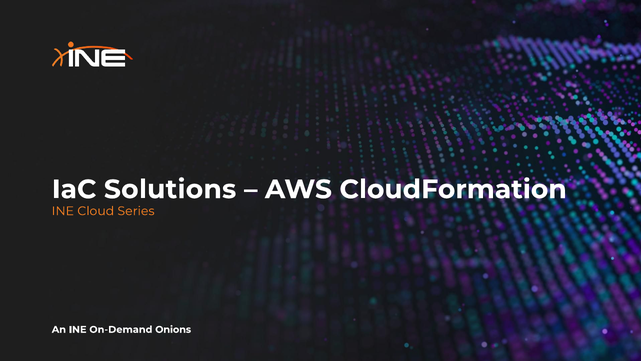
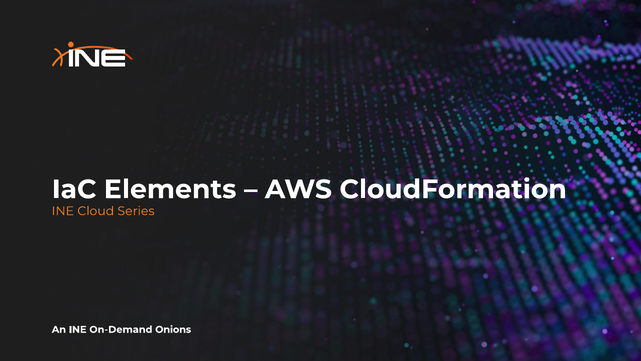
Solutions: Solutions -> Elements
